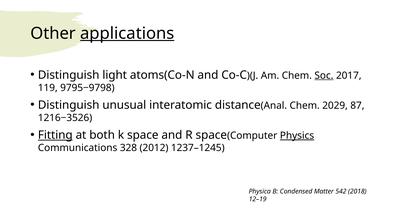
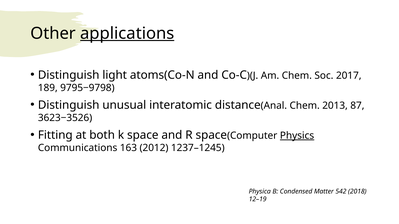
Soc underline: present -> none
119: 119 -> 189
2029: 2029 -> 2013
1216−3526: 1216−3526 -> 3623−3526
Fitting underline: present -> none
328: 328 -> 163
